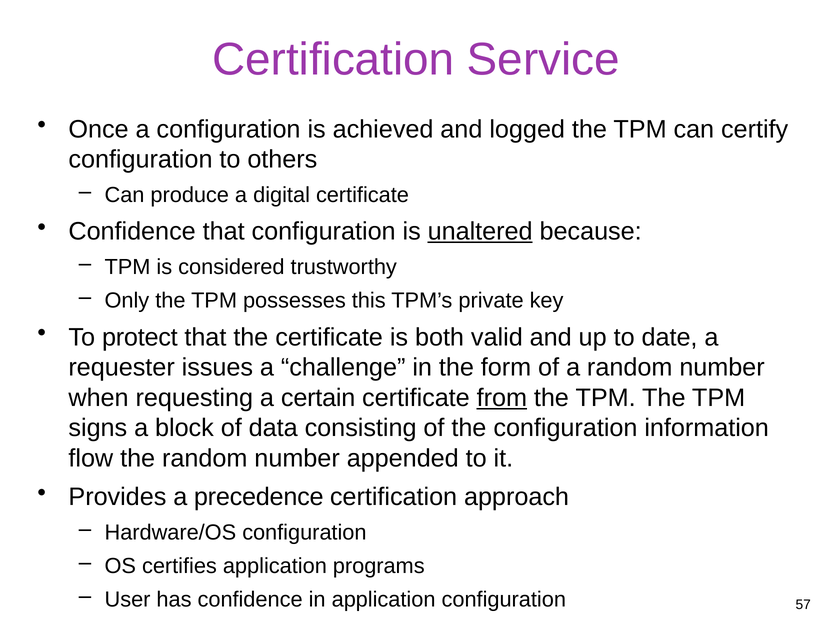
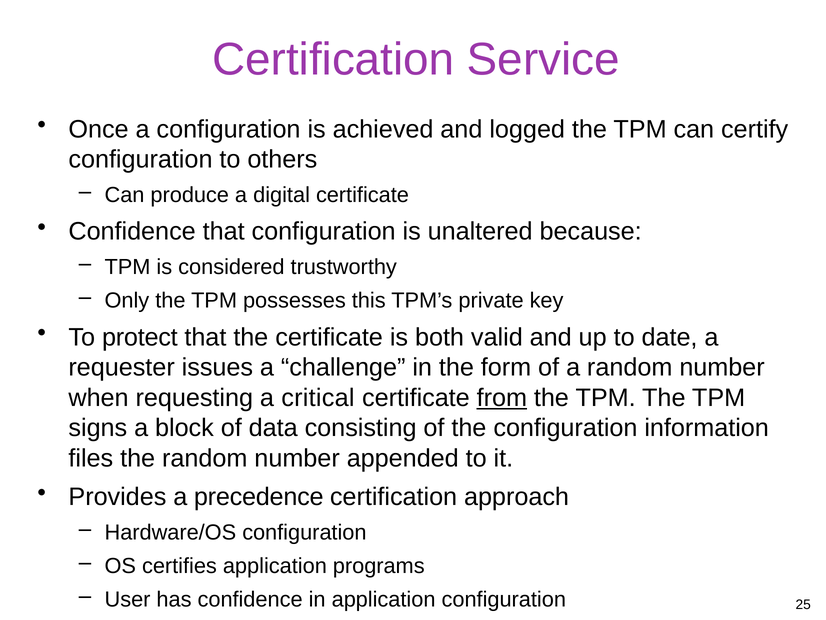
unaltered underline: present -> none
certain: certain -> critical
flow: flow -> files
57: 57 -> 25
